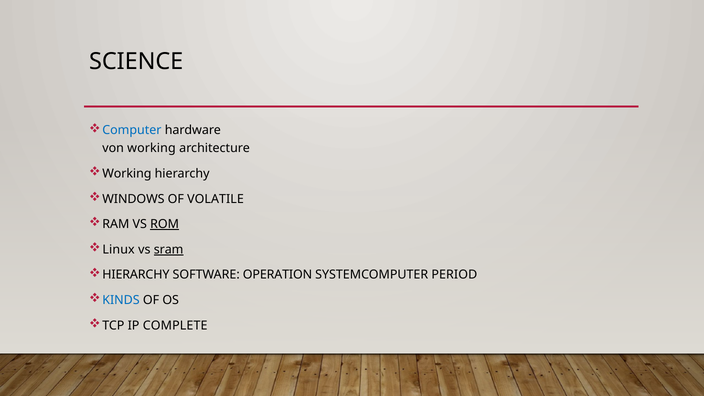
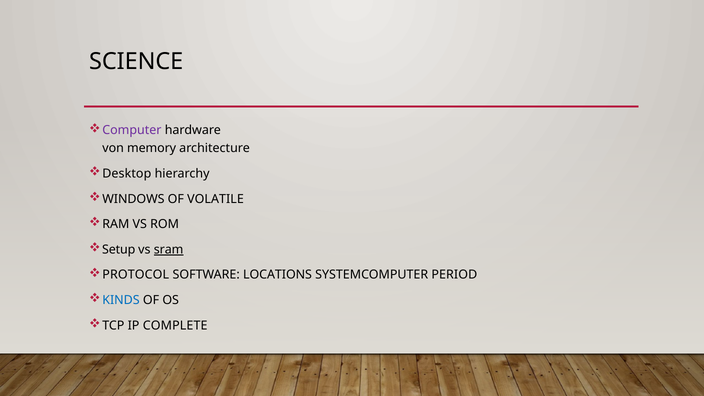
Computer colour: blue -> purple
von working: working -> memory
Working at (127, 174): Working -> Desktop
ROM underline: present -> none
Linux: Linux -> Setup
HIERARCHY at (136, 275): HIERARCHY -> PROTOCOL
OPERATION: OPERATION -> LOCATIONS
